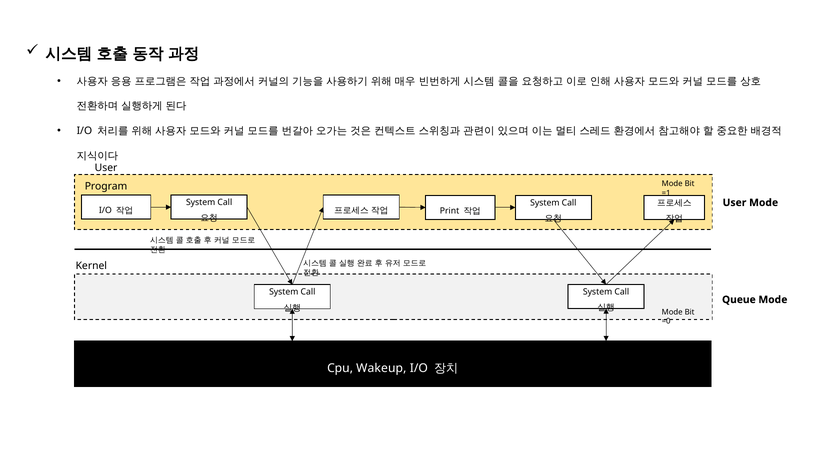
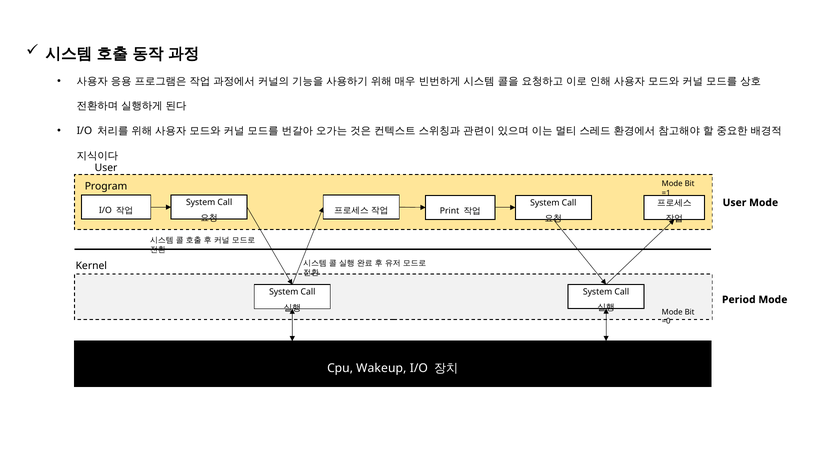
Queue: Queue -> Period
